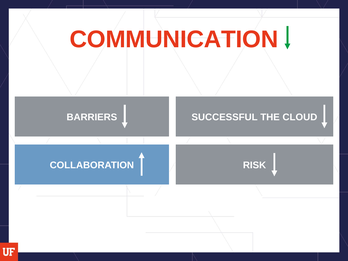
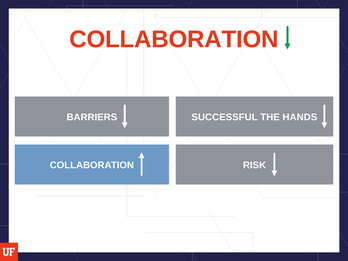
COMMUNICATION at (174, 39): COMMUNICATION -> COLLABORATION
CLOUD: CLOUD -> HANDS
